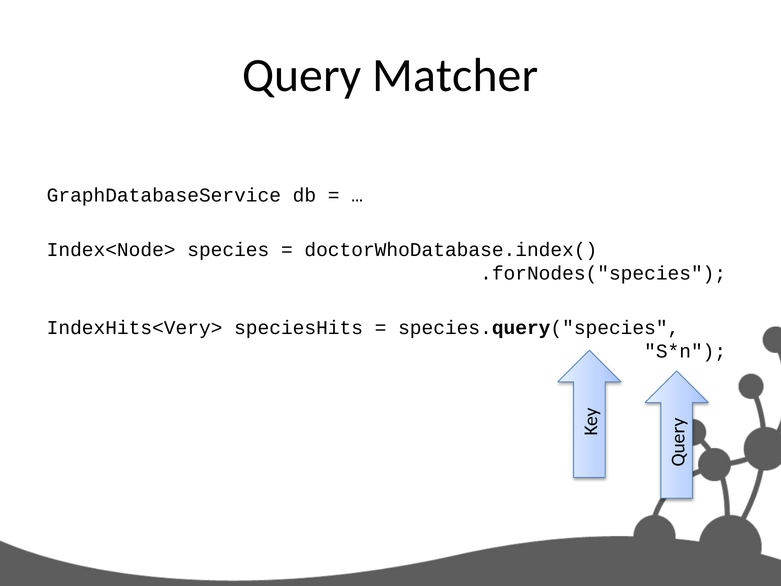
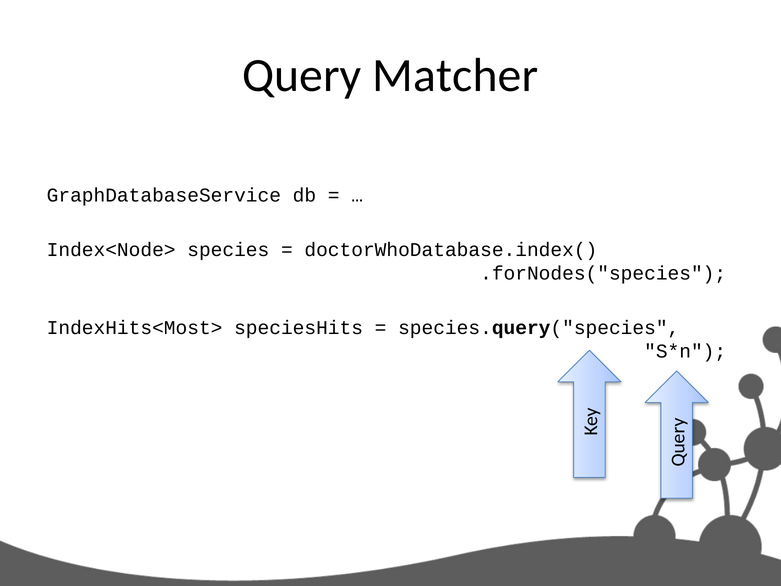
IndexHits<Very>: IndexHits<Very> -> IndexHits<Most>
